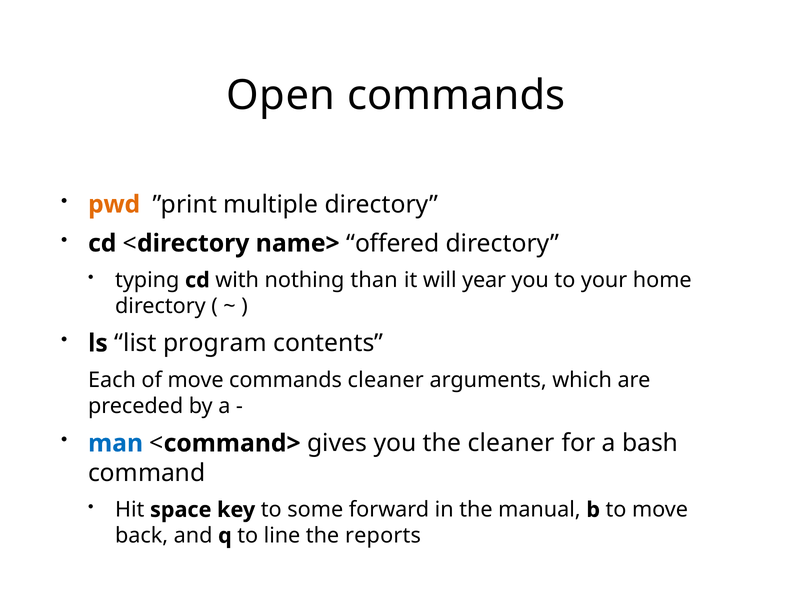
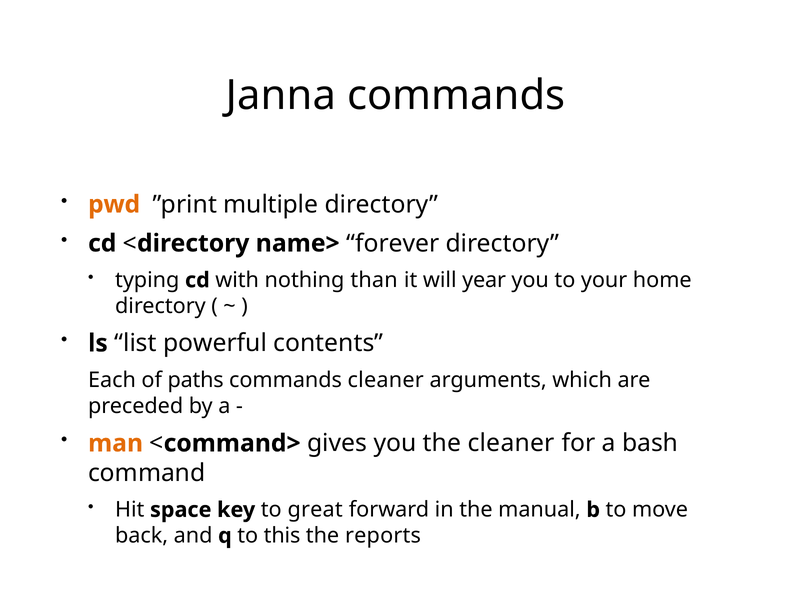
Open: Open -> Janna
offered: offered -> forever
program: program -> powerful
of move: move -> paths
man colour: blue -> orange
some: some -> great
line: line -> this
